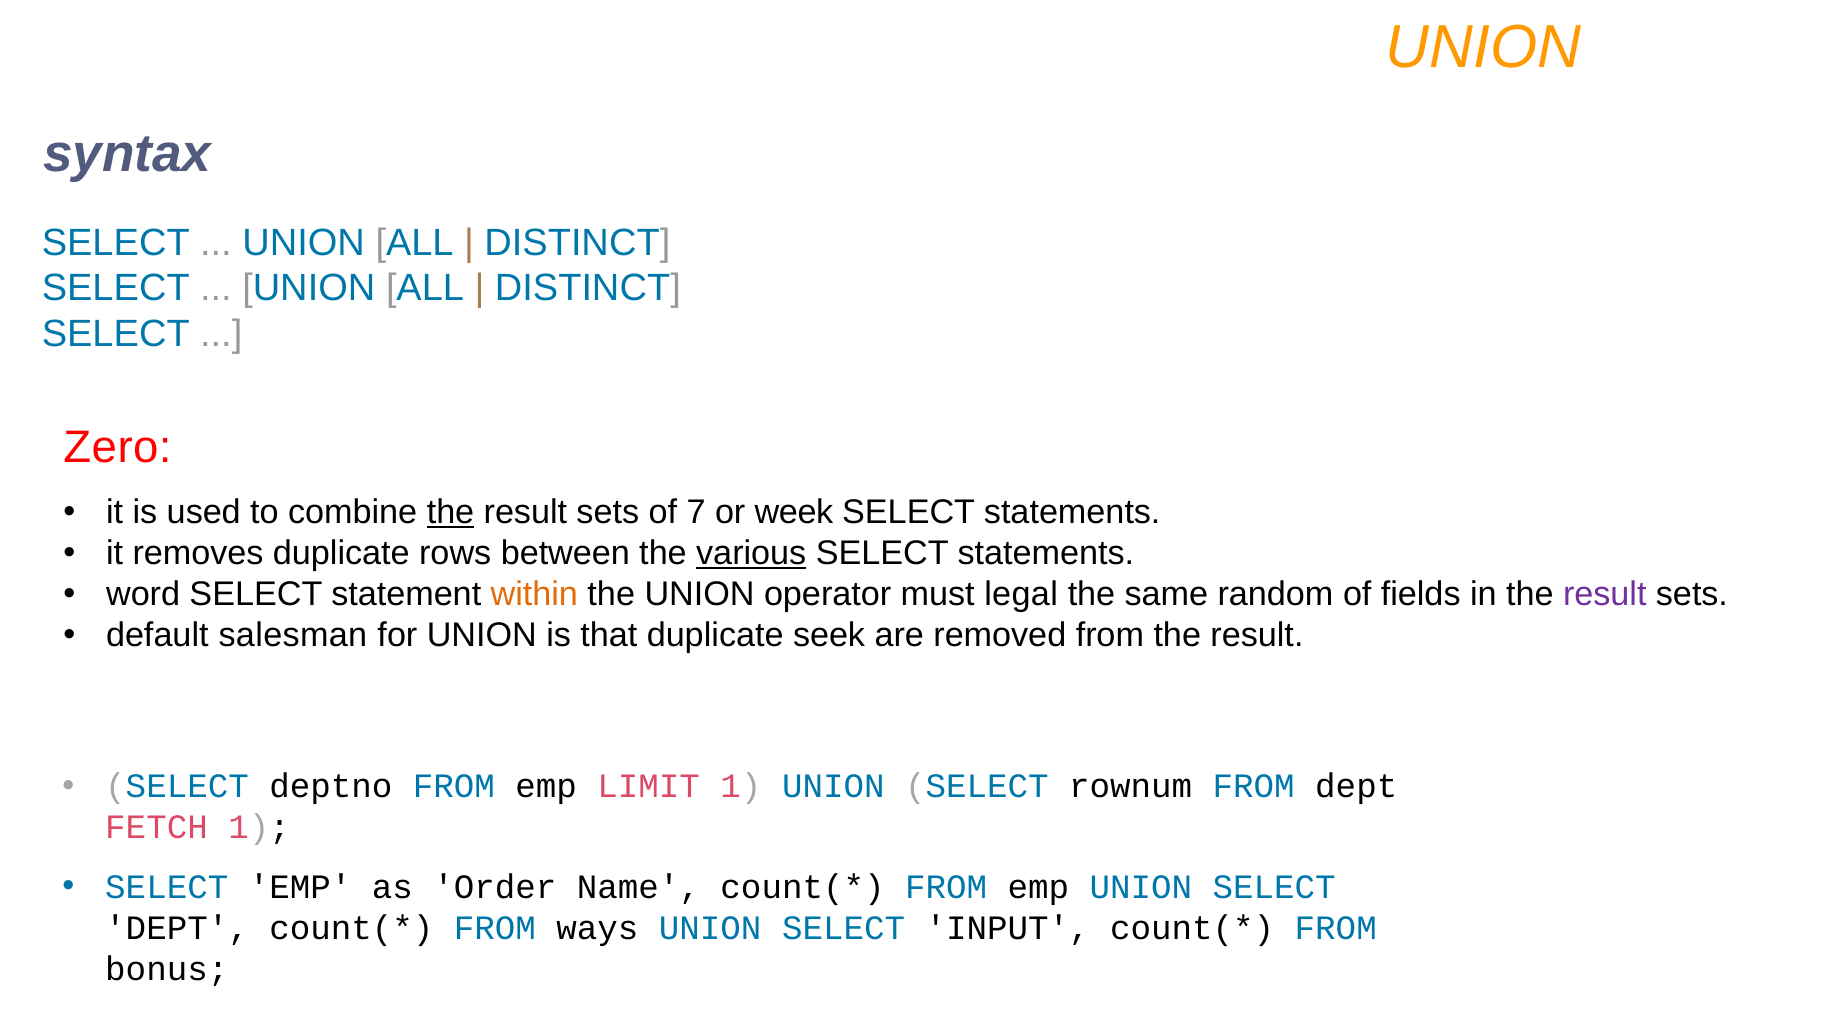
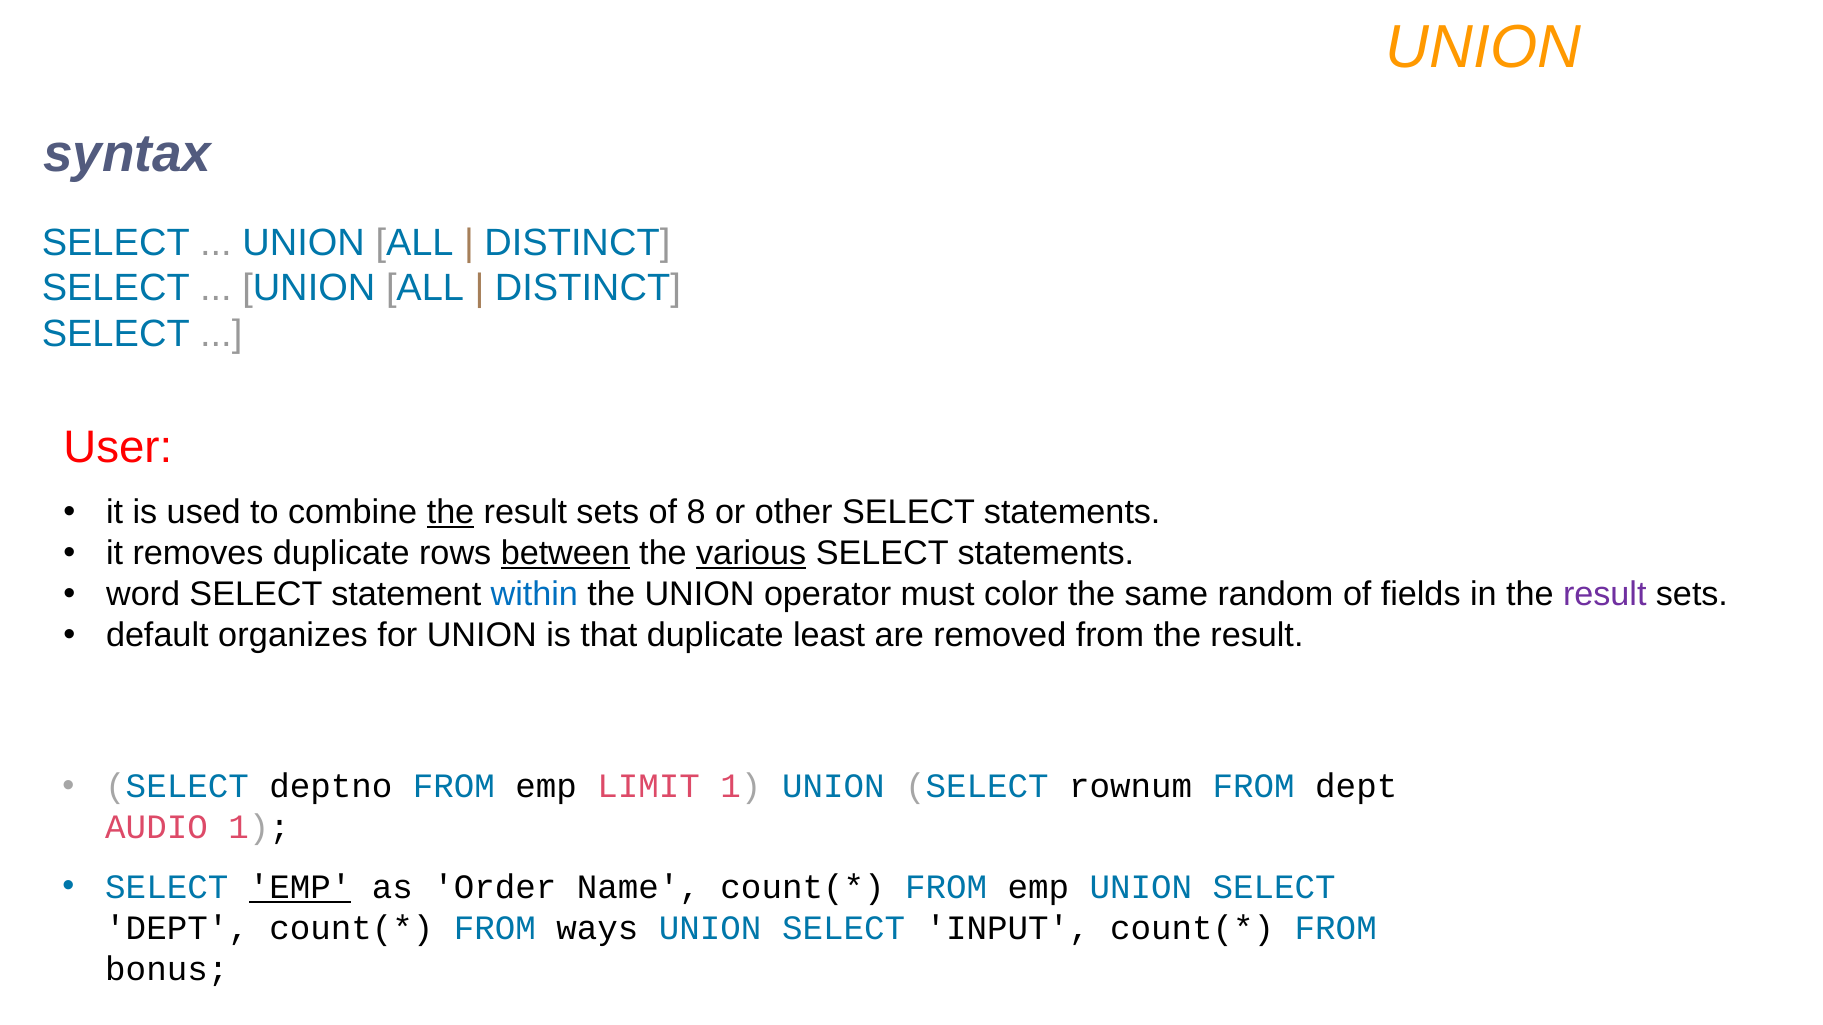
Zero: Zero -> User
7: 7 -> 8
week: week -> other
between underline: none -> present
within colour: orange -> blue
legal: legal -> color
salesman: salesman -> organizes
seek: seek -> least
FETCH: FETCH -> AUDIO
EMP at (300, 887) underline: none -> present
